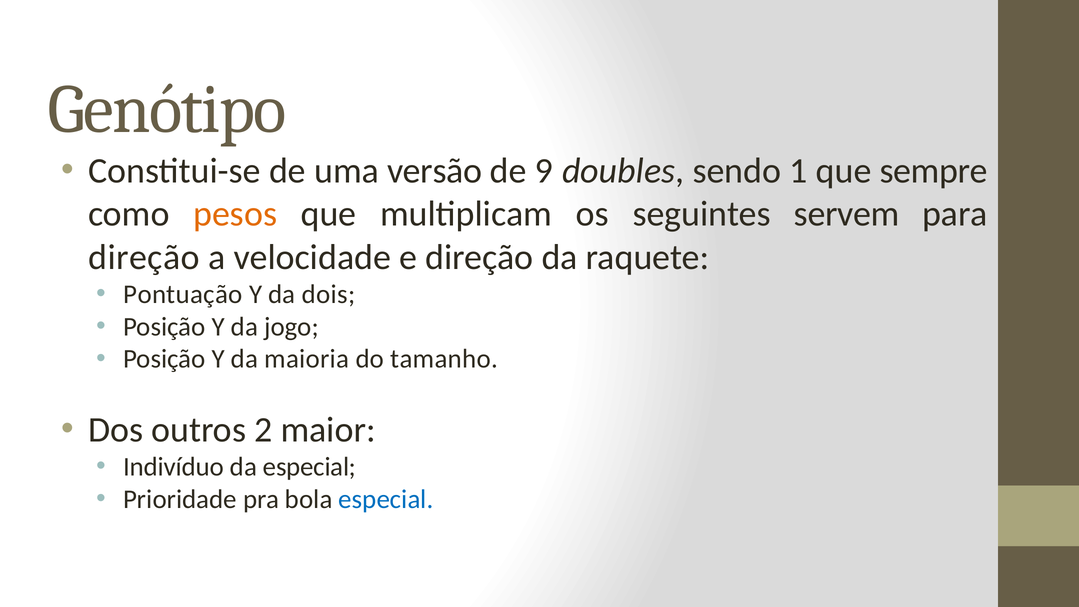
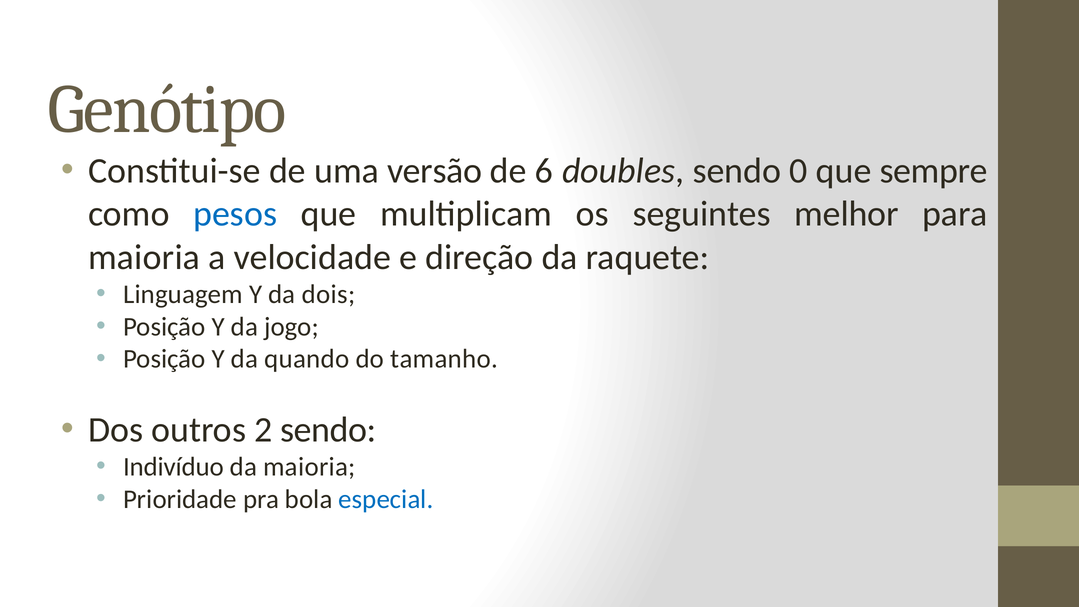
9: 9 -> 6
1: 1 -> 0
pesos colour: orange -> blue
servem: servem -> melhor
direção at (144, 257): direção -> maioria
Pontuação: Pontuação -> Linguagem
maioria: maioria -> quando
2 maior: maior -> sendo
da especial: especial -> maioria
